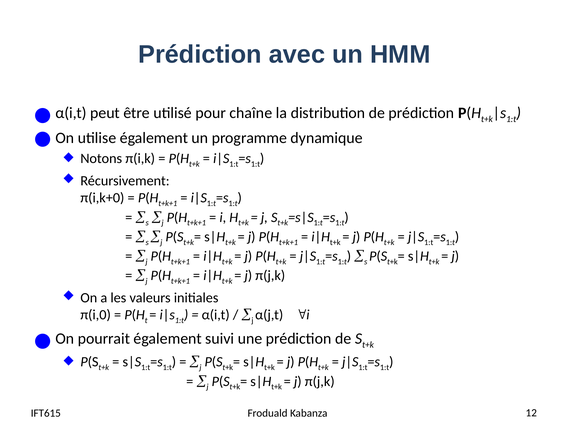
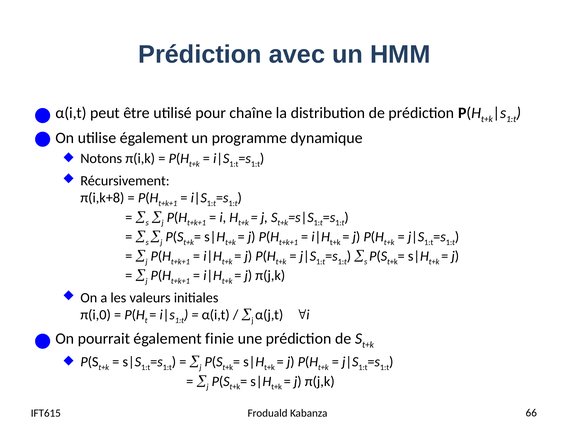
π(i,k+0: π(i,k+0 -> π(i,k+8
suivi: suivi -> finie
12: 12 -> 66
